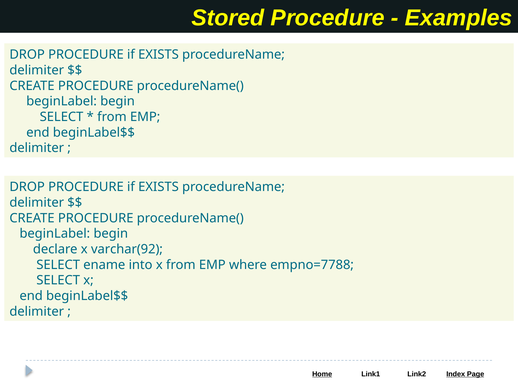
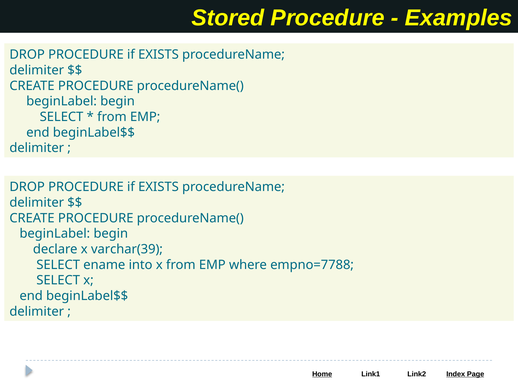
varchar(92: varchar(92 -> varchar(39
